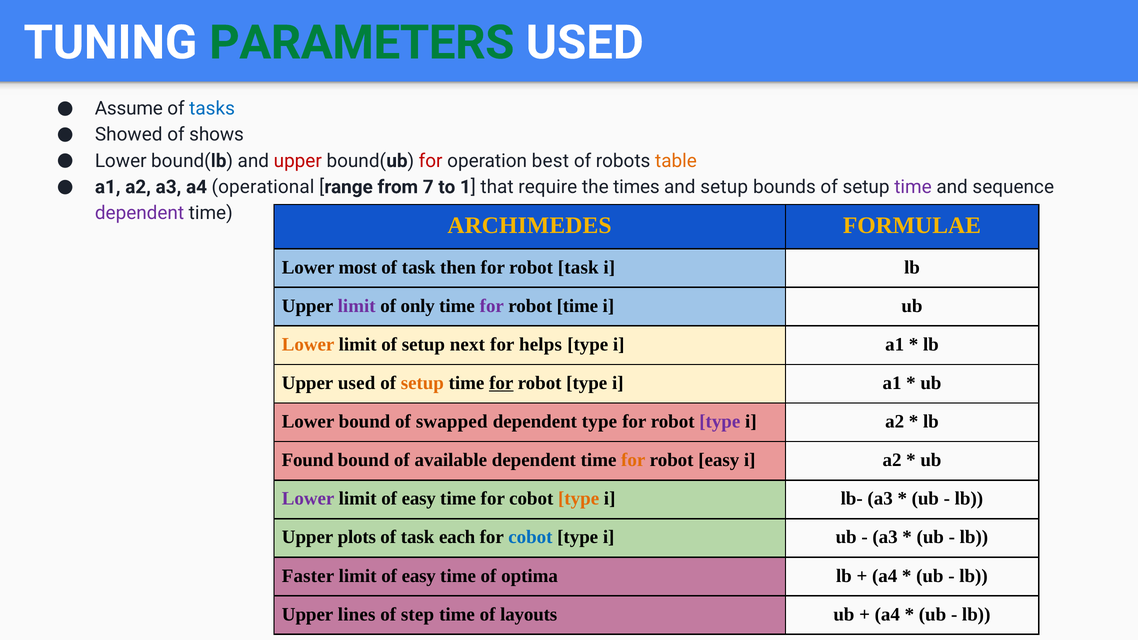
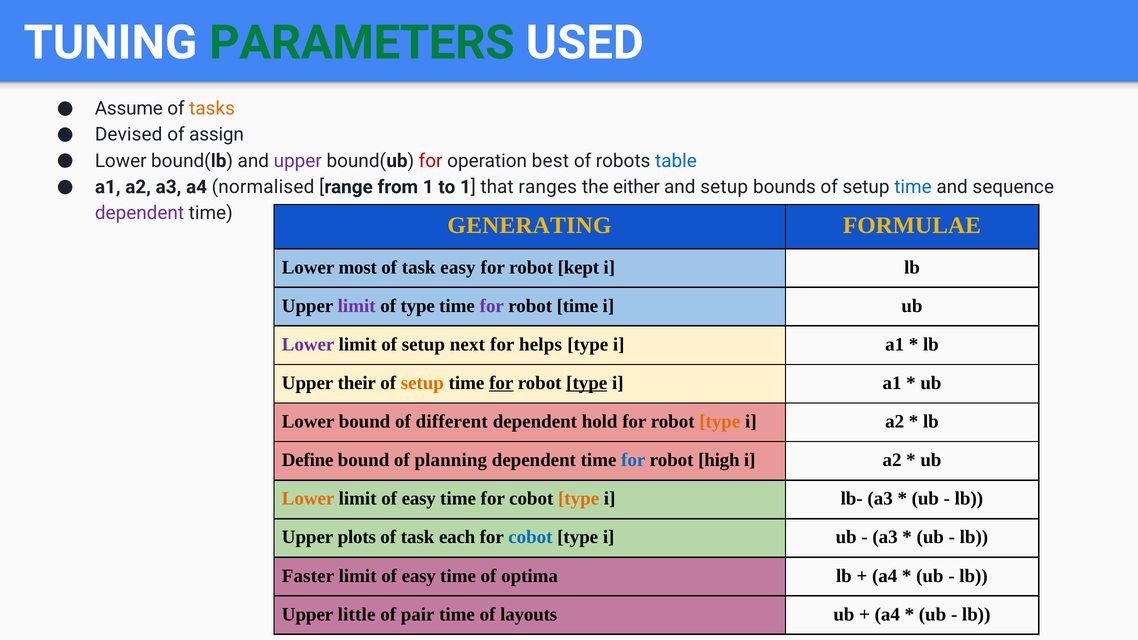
tasks colour: blue -> orange
Showed: Showed -> Devised
shows: shows -> assign
upper at (298, 161) colour: red -> purple
table colour: orange -> blue
operational: operational -> normalised
from 7: 7 -> 1
require: require -> ranges
times: times -> either
time at (913, 187) colour: purple -> blue
ARCHIMEDES: ARCHIMEDES -> GENERATING
task then: then -> easy
robot task: task -> kept
of only: only -> type
Lower at (308, 344) colour: orange -> purple
Upper used: used -> their
type at (587, 383) underline: none -> present
swapped: swapped -> different
dependent type: type -> hold
type at (720, 422) colour: purple -> orange
Found: Found -> Define
available: available -> planning
for at (633, 460) colour: orange -> blue
robot easy: easy -> high
Lower at (308, 499) colour: purple -> orange
lines: lines -> little
step: step -> pair
